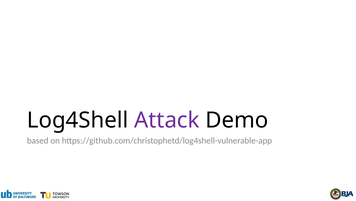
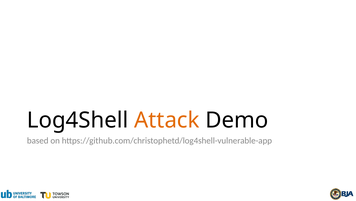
Attack colour: purple -> orange
